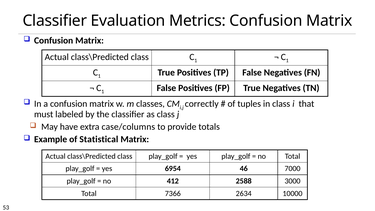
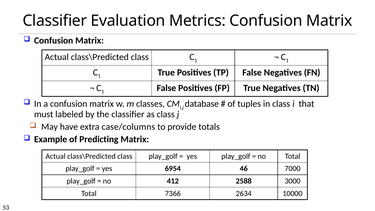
correctly: correctly -> database
Statistical: Statistical -> Predicting
